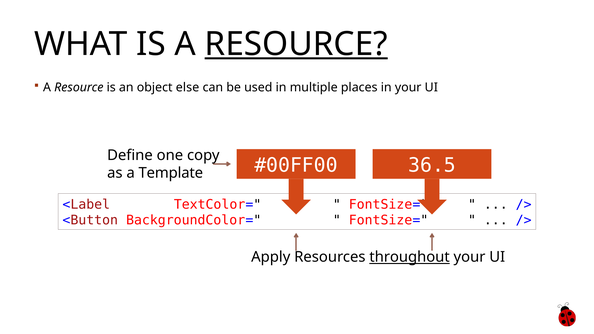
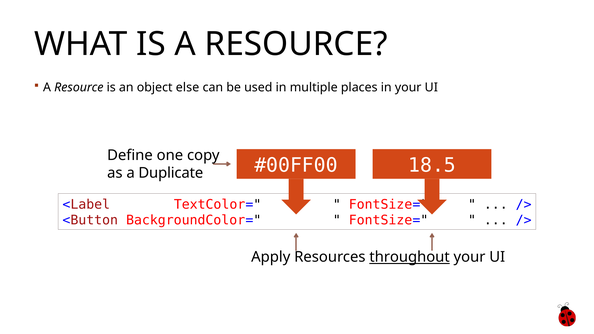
RESOURCE at (296, 44) underline: present -> none
36.5: 36.5 -> 18.5
Template: Template -> Duplicate
